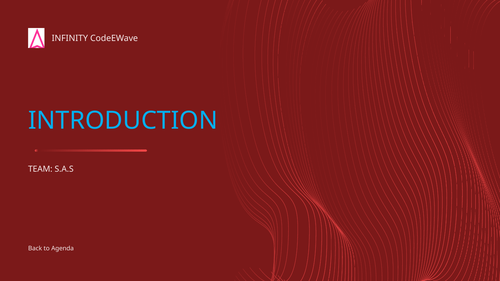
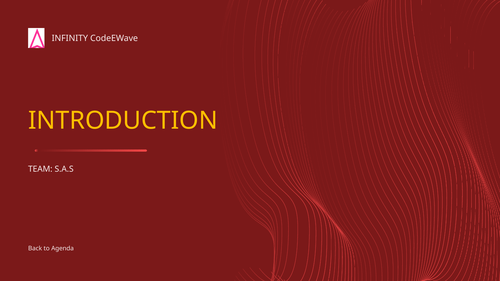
INTRODUCTION colour: light blue -> yellow
